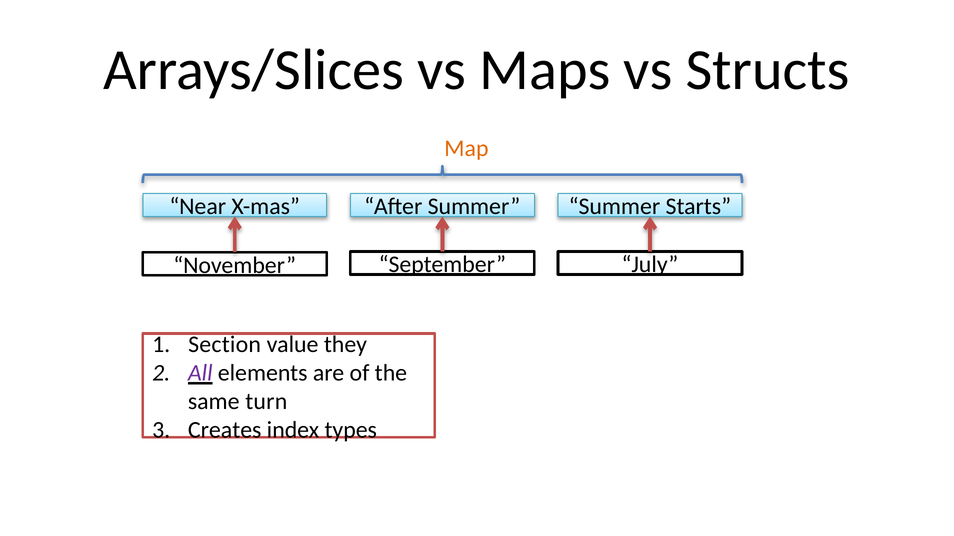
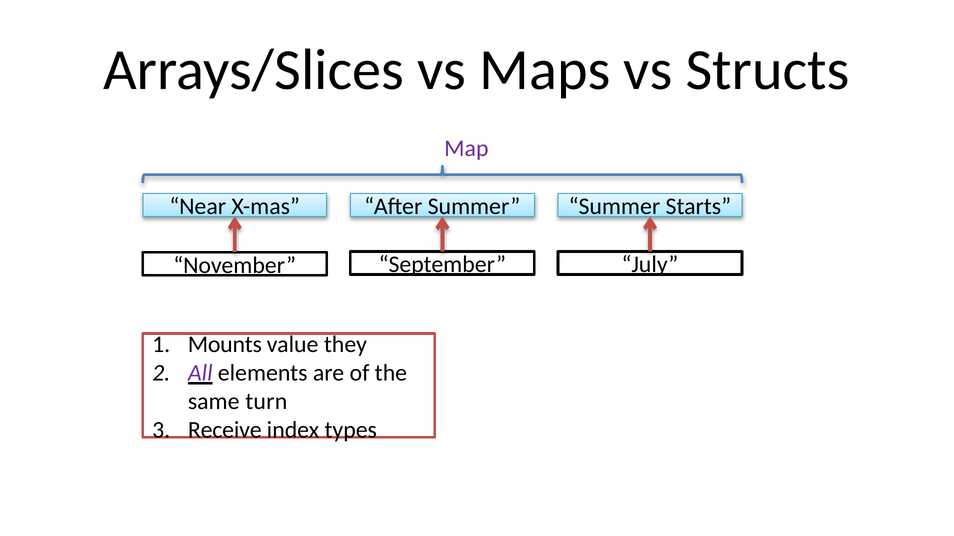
Map colour: orange -> purple
Section: Section -> Mounts
Creates: Creates -> Receive
